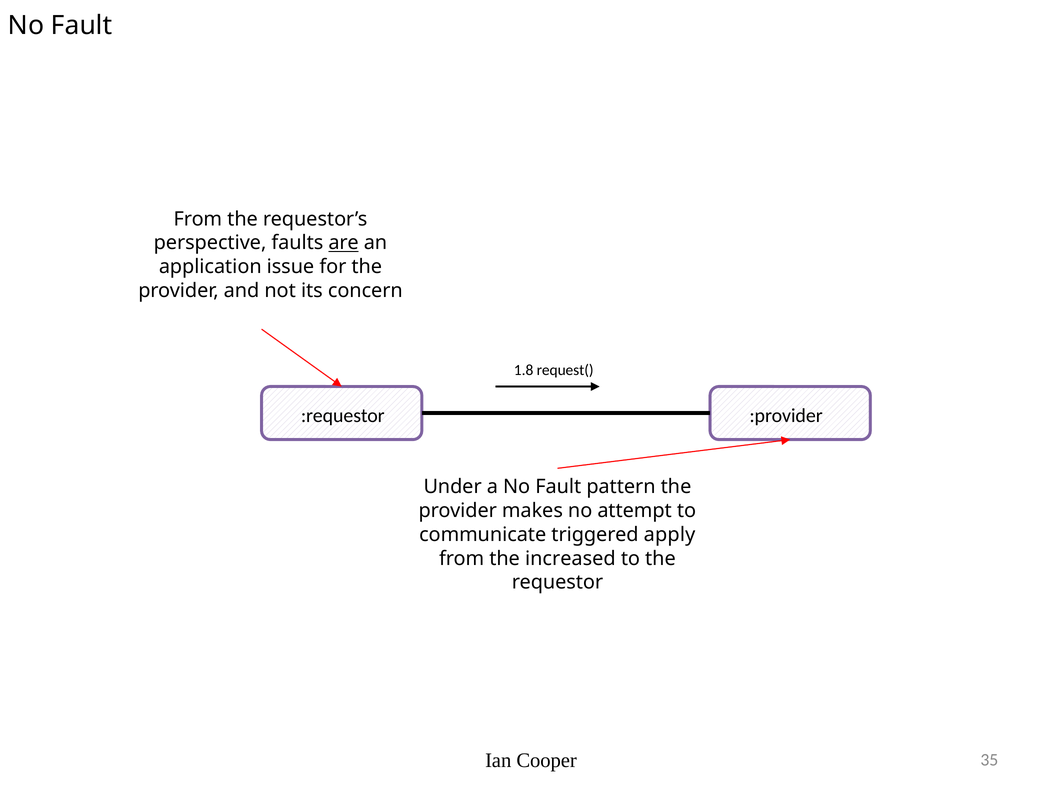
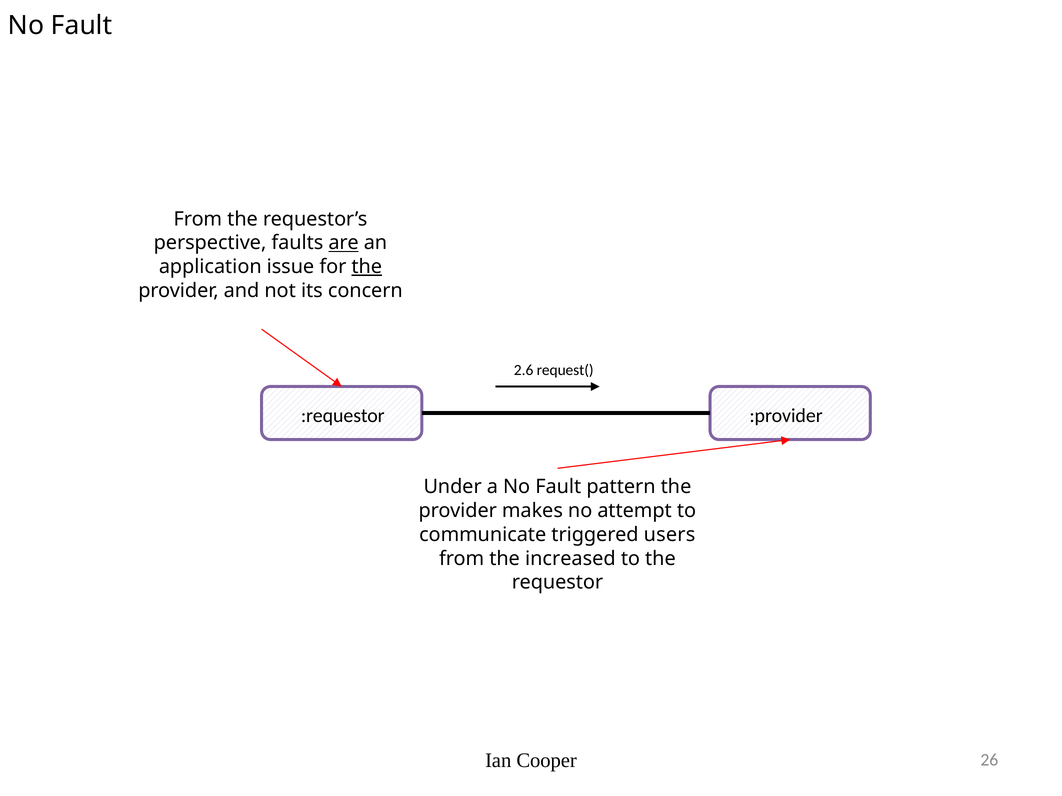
the at (367, 267) underline: none -> present
1.8: 1.8 -> 2.6
apply: apply -> users
35: 35 -> 26
